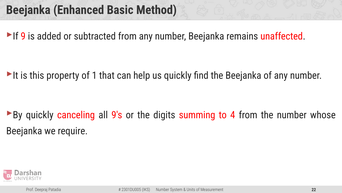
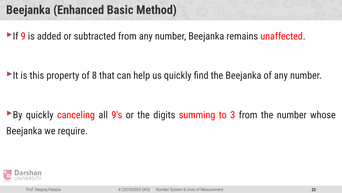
1: 1 -> 8
4: 4 -> 3
